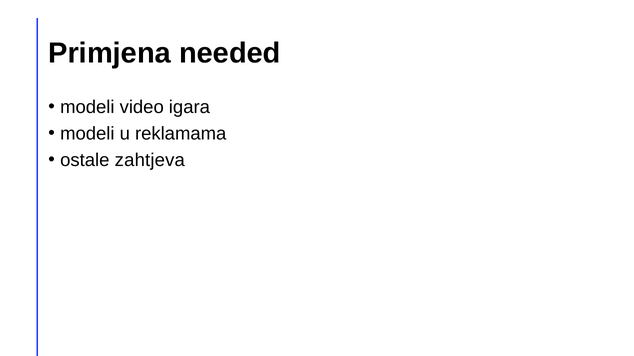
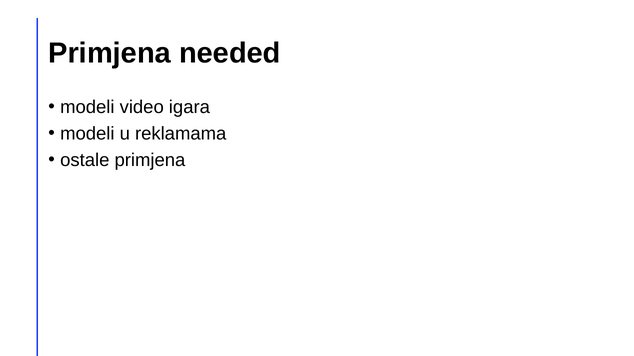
ostale zahtjeva: zahtjeva -> primjena
